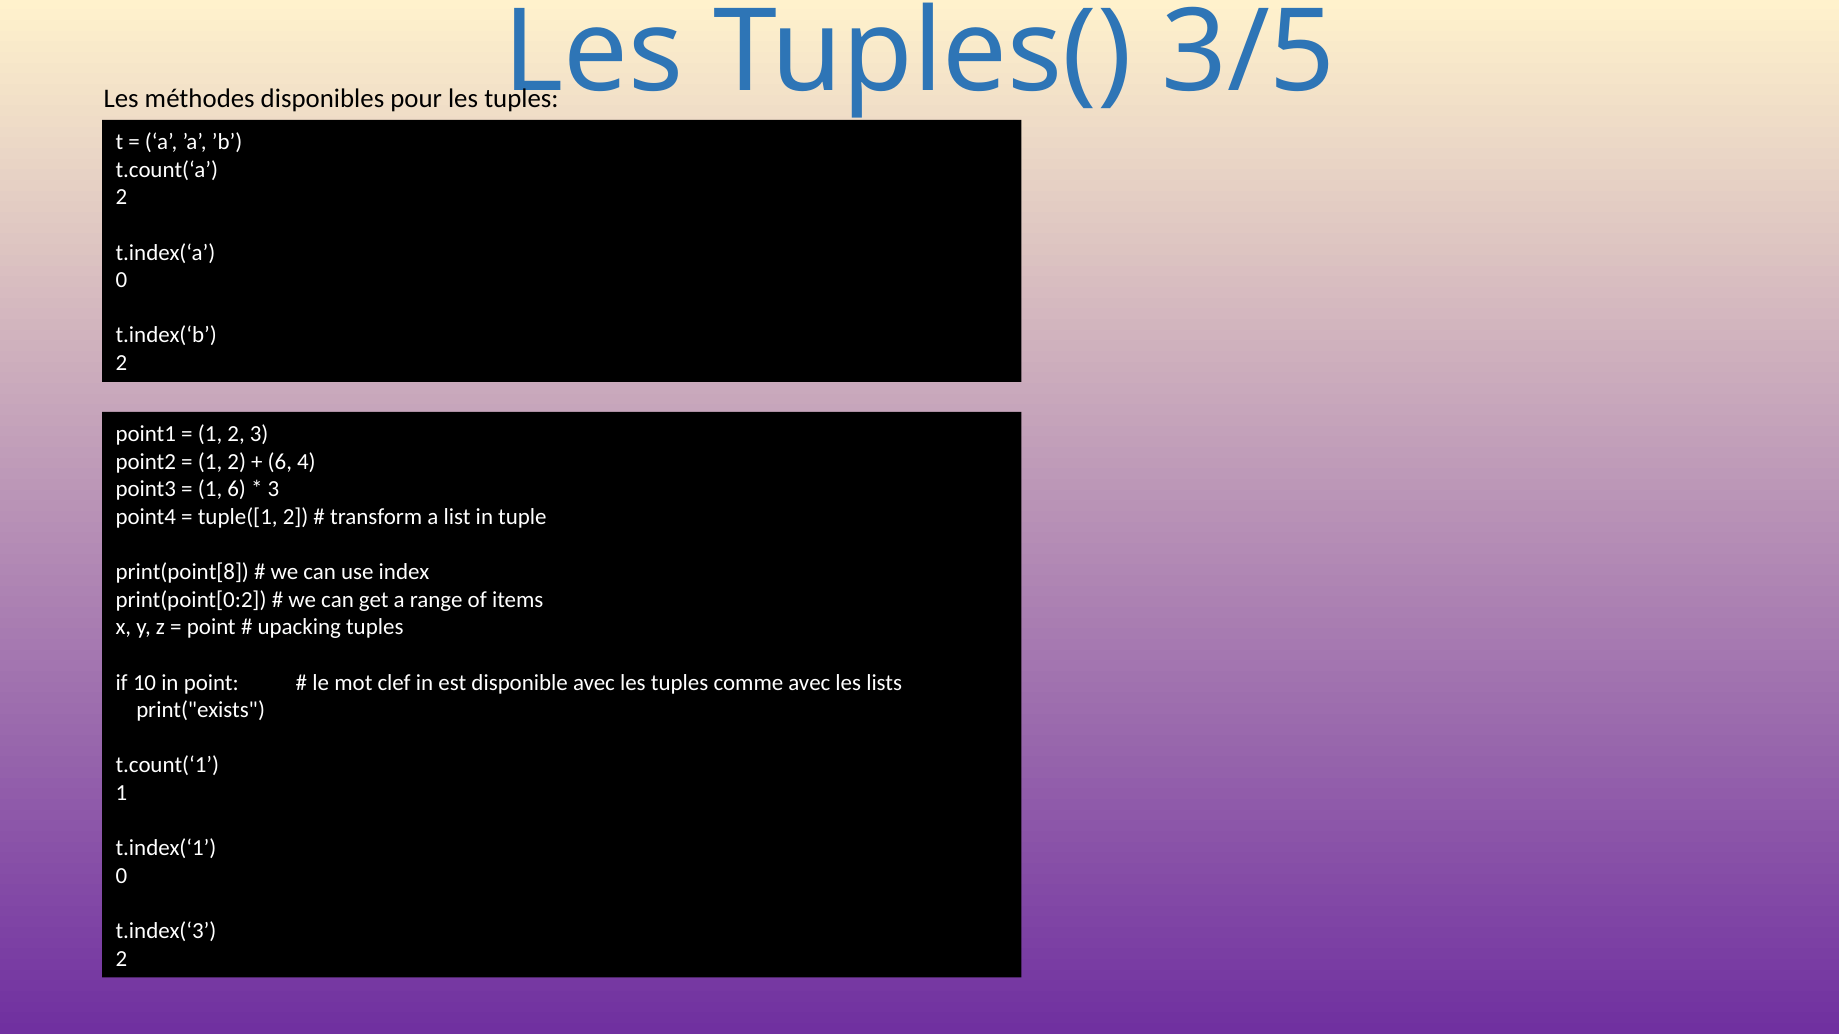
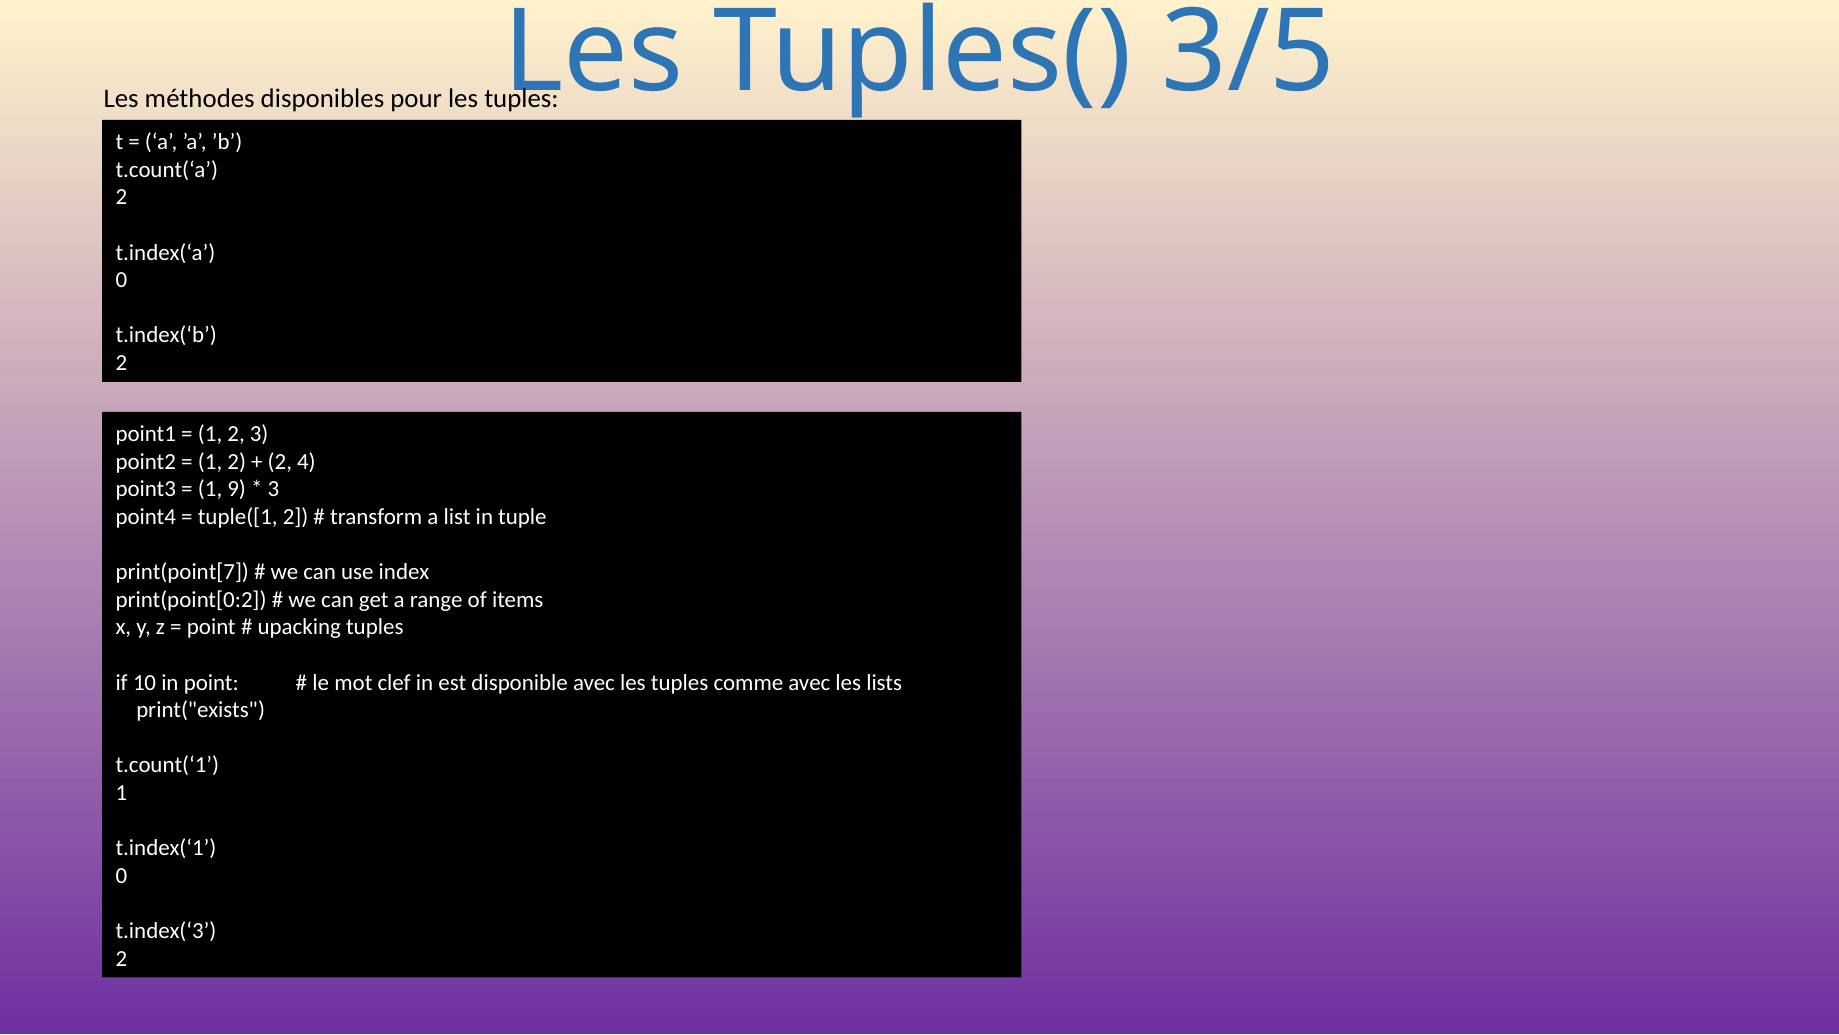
6 at (280, 461): 6 -> 2
1 6: 6 -> 9
print(point[8: print(point[8 -> print(point[7
